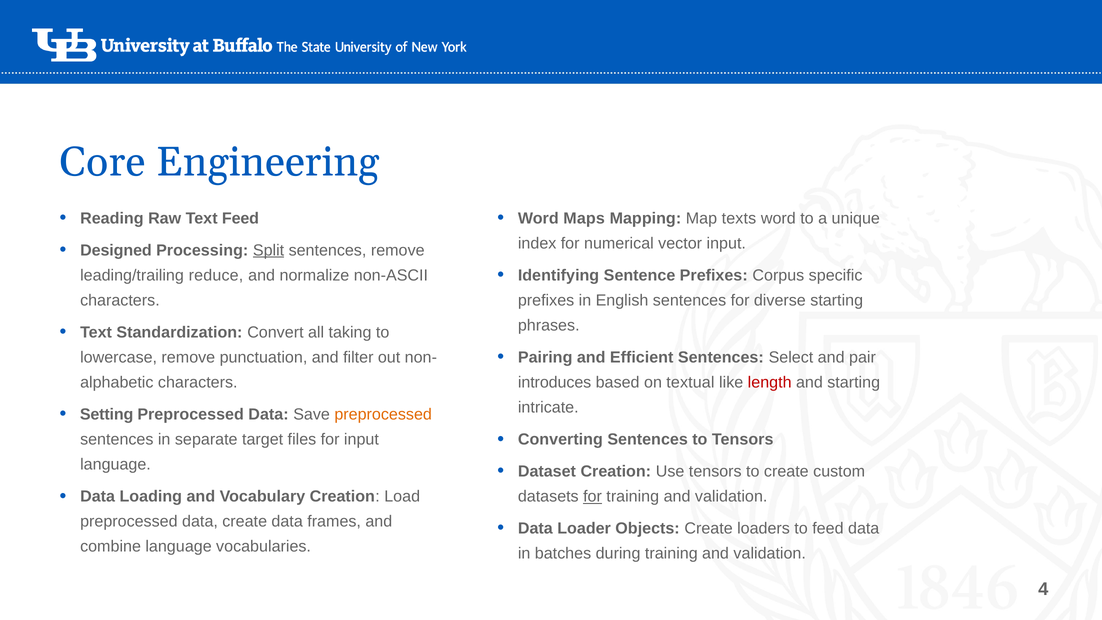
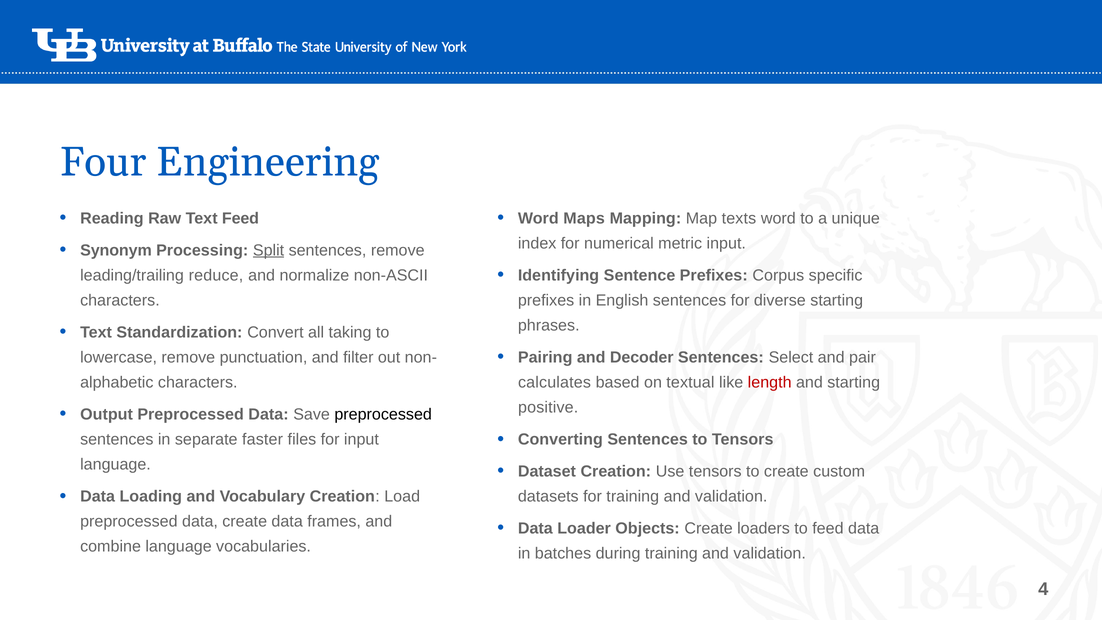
Core: Core -> Four
vector: vector -> metric
Designed: Designed -> Synonym
Efficient: Efficient -> Decoder
introduces: introduces -> calculates
intricate: intricate -> positive
Setting: Setting -> Output
preprocessed at (383, 414) colour: orange -> black
target: target -> faster
for at (593, 496) underline: present -> none
